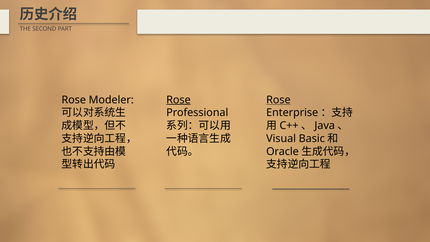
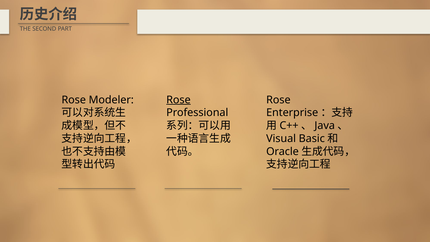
Rose at (278, 100) underline: present -> none
